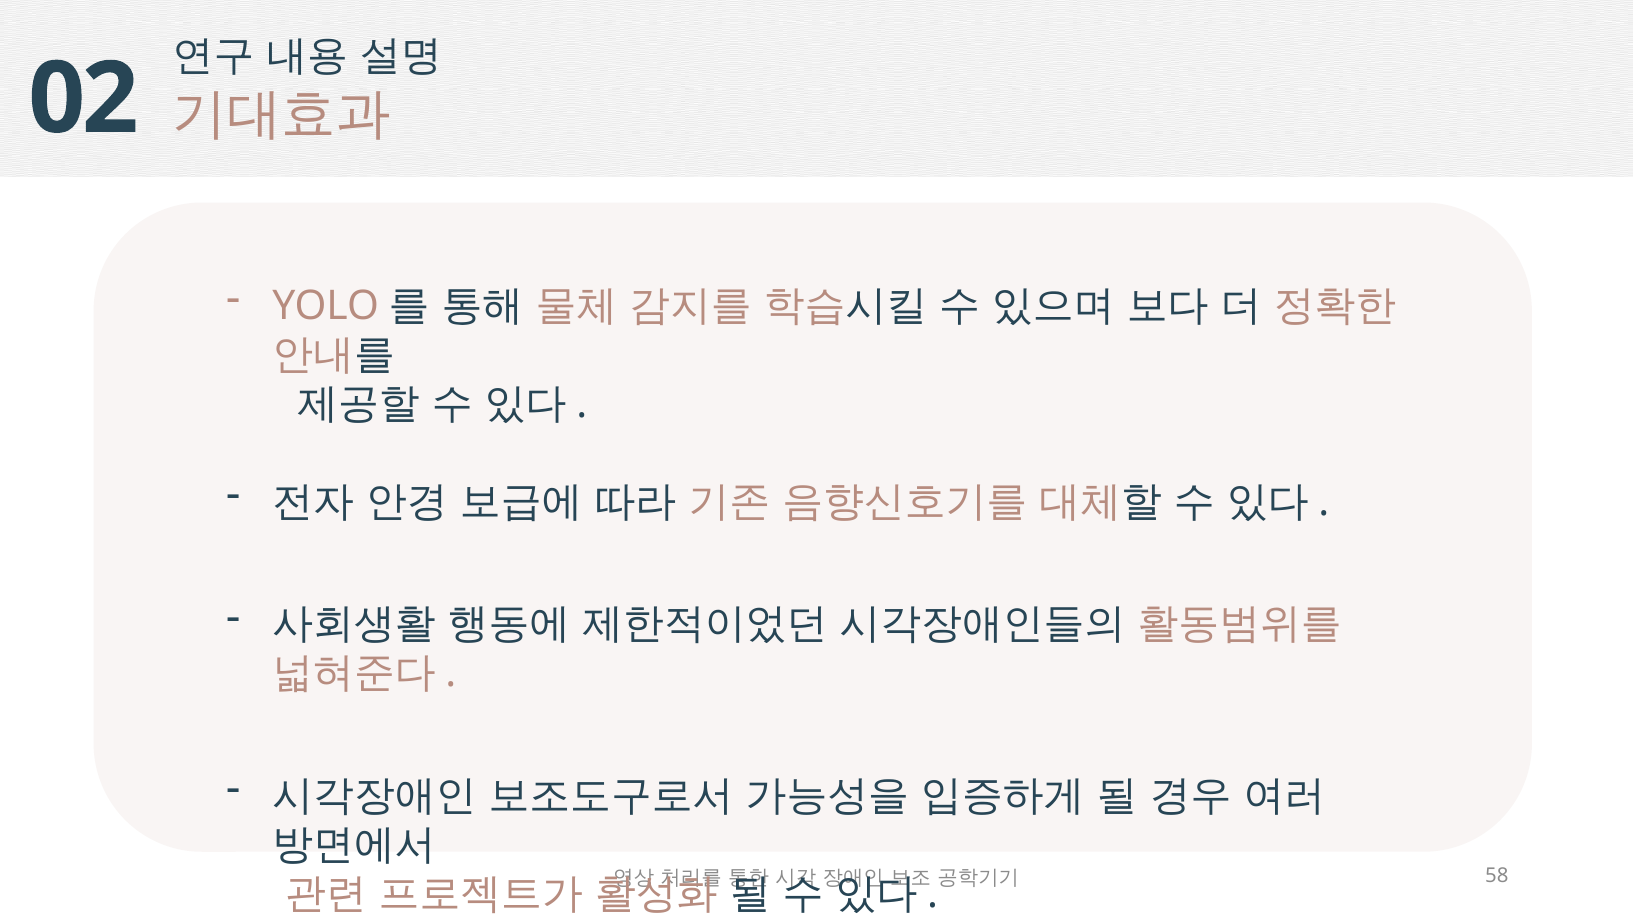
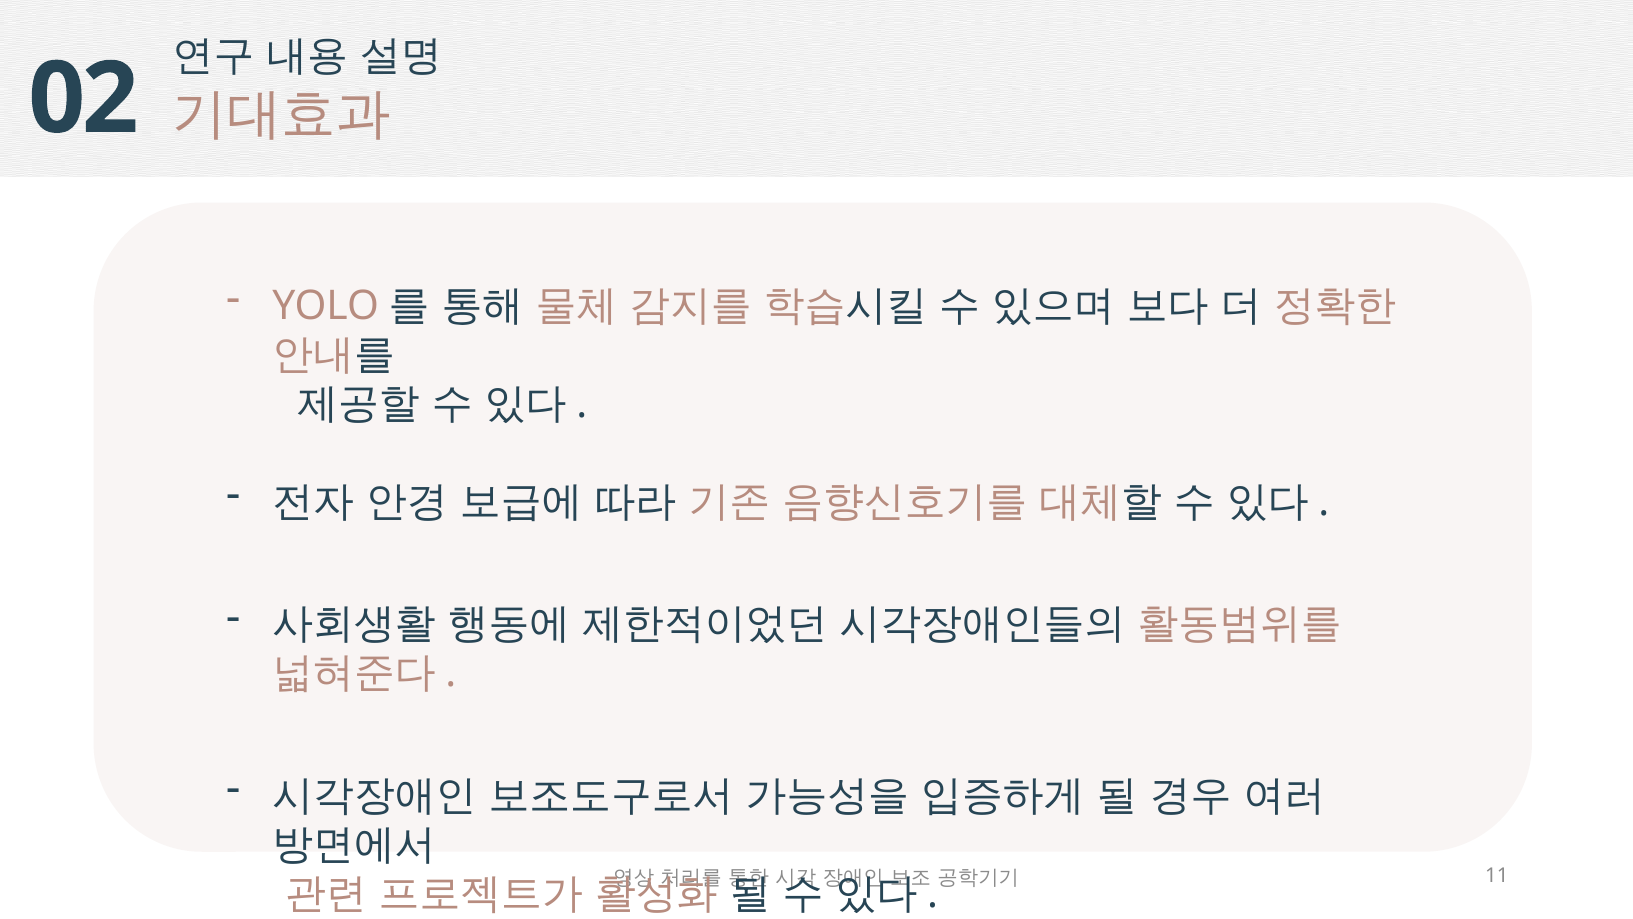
58: 58 -> 11
